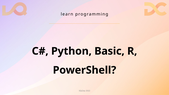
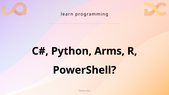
Basic: Basic -> Arms
